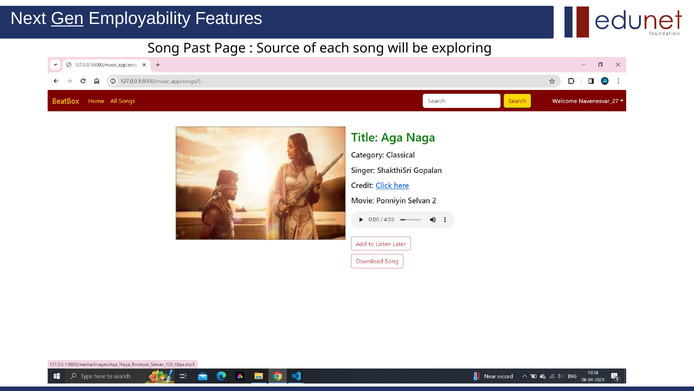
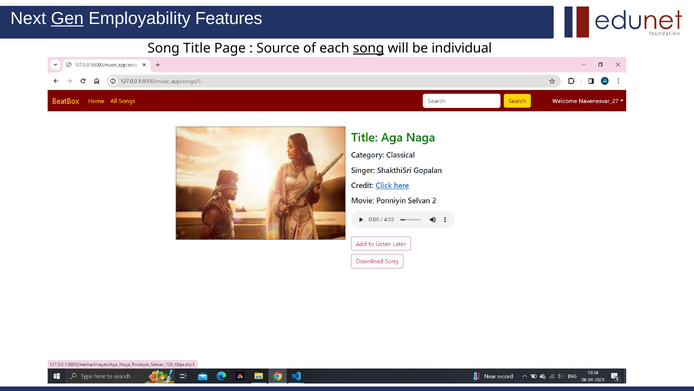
Past: Past -> Title
song at (369, 48) underline: none -> present
exploring: exploring -> individual
